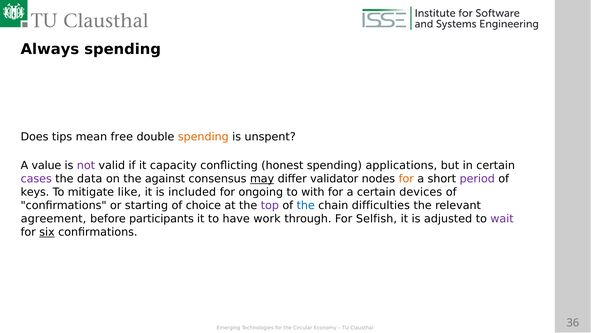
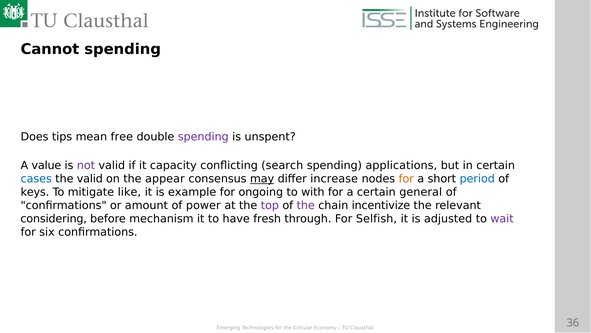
Always: Always -> Cannot
spending at (203, 137) colour: orange -> purple
honest: honest -> search
cases colour: purple -> blue
the data: data -> valid
against: against -> appear
validator: validator -> increase
period colour: purple -> blue
included: included -> example
devices: devices -> general
starting: starting -> amount
choice: choice -> power
the at (306, 205) colour: blue -> purple
difficulties: difficulties -> incentivize
agreement: agreement -> considering
participants: participants -> mechanism
work: work -> fresh
six underline: present -> none
